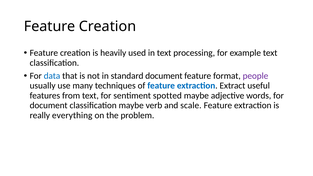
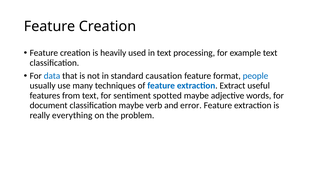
standard document: document -> causation
people colour: purple -> blue
scale: scale -> error
